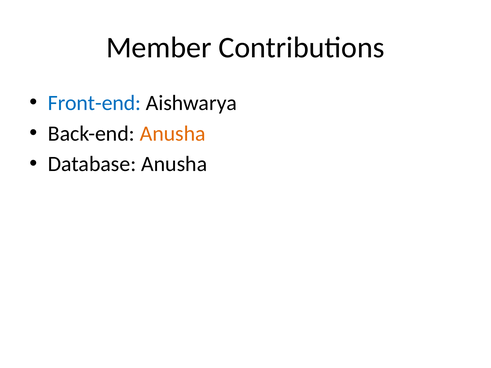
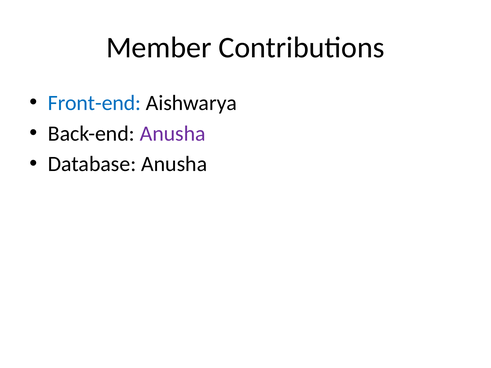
Anusha at (173, 134) colour: orange -> purple
